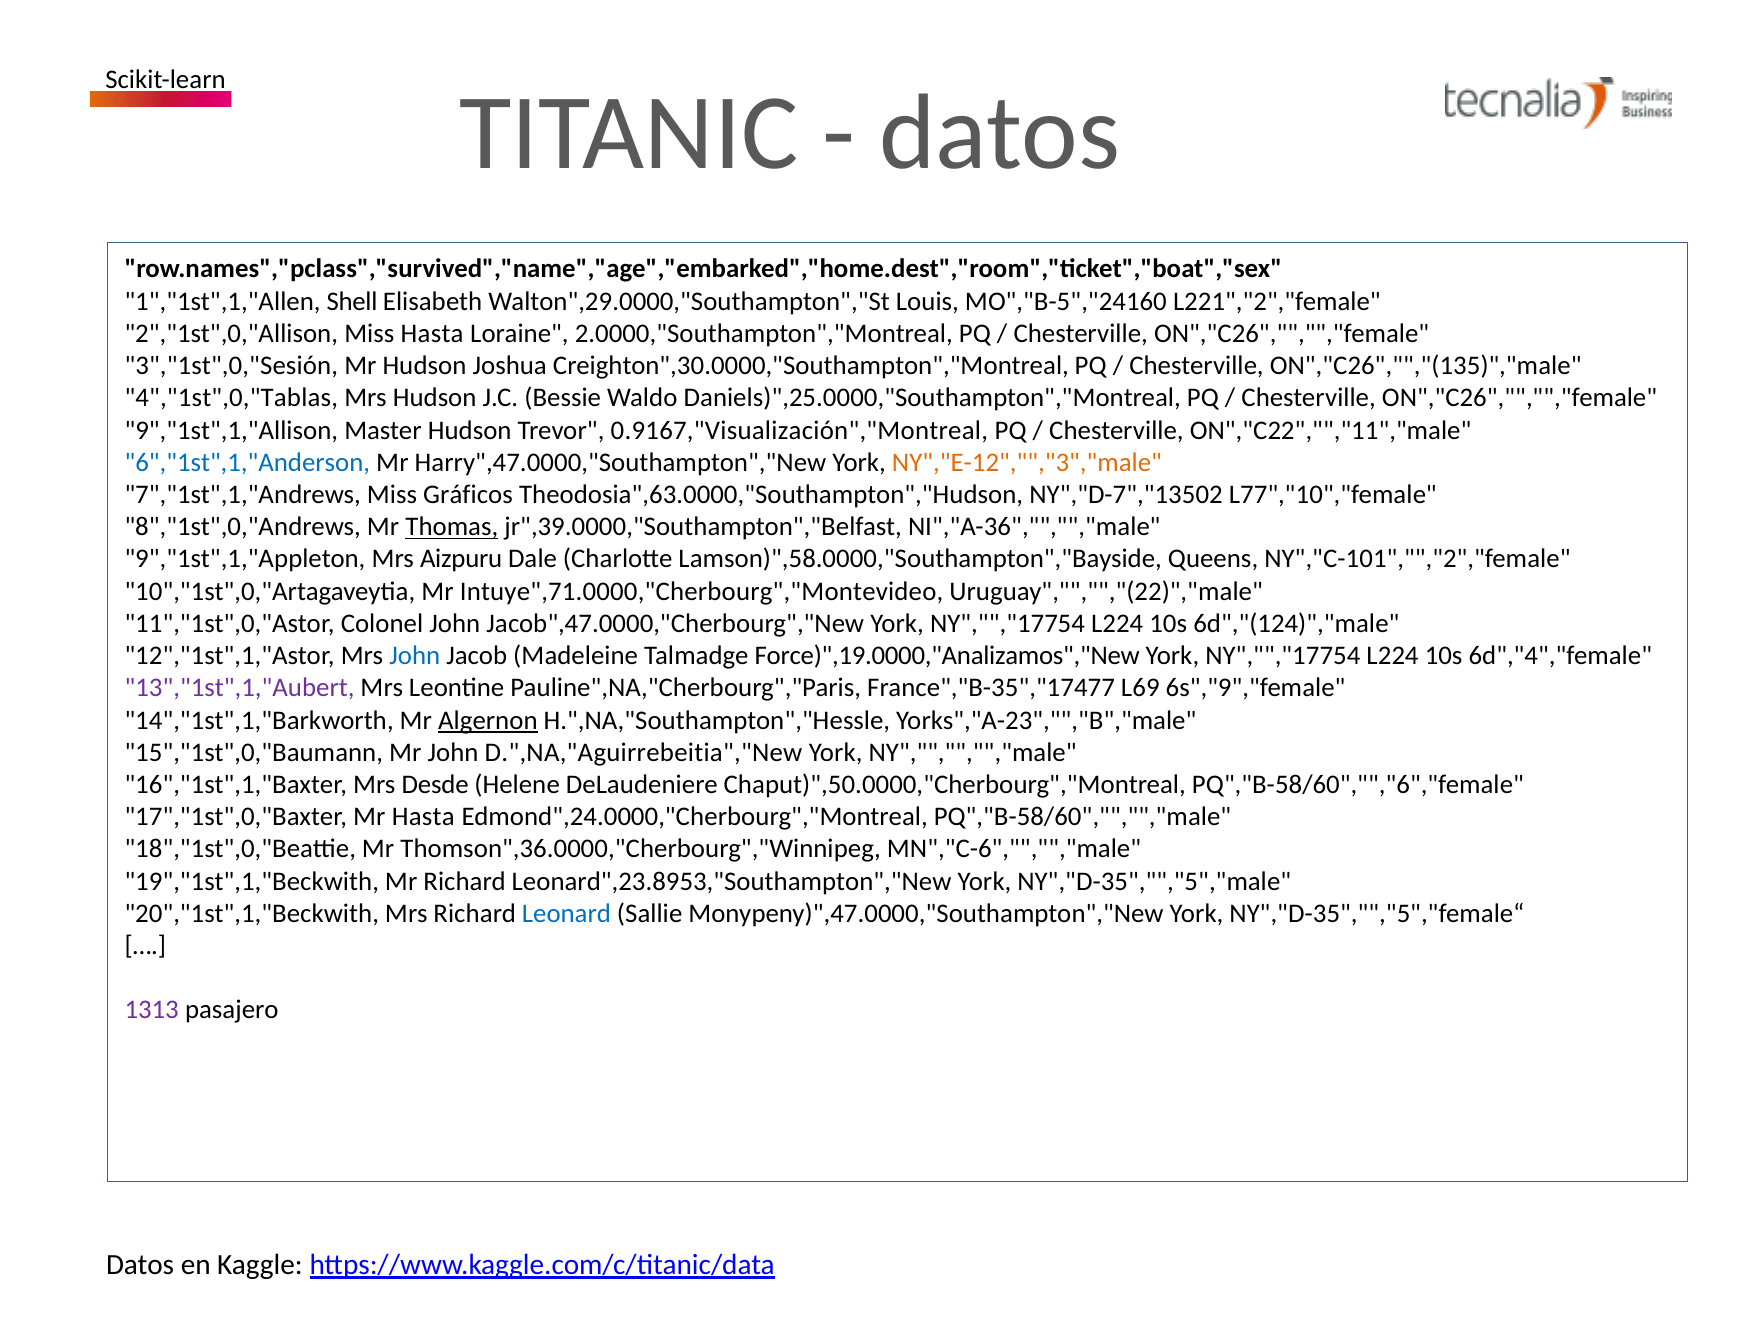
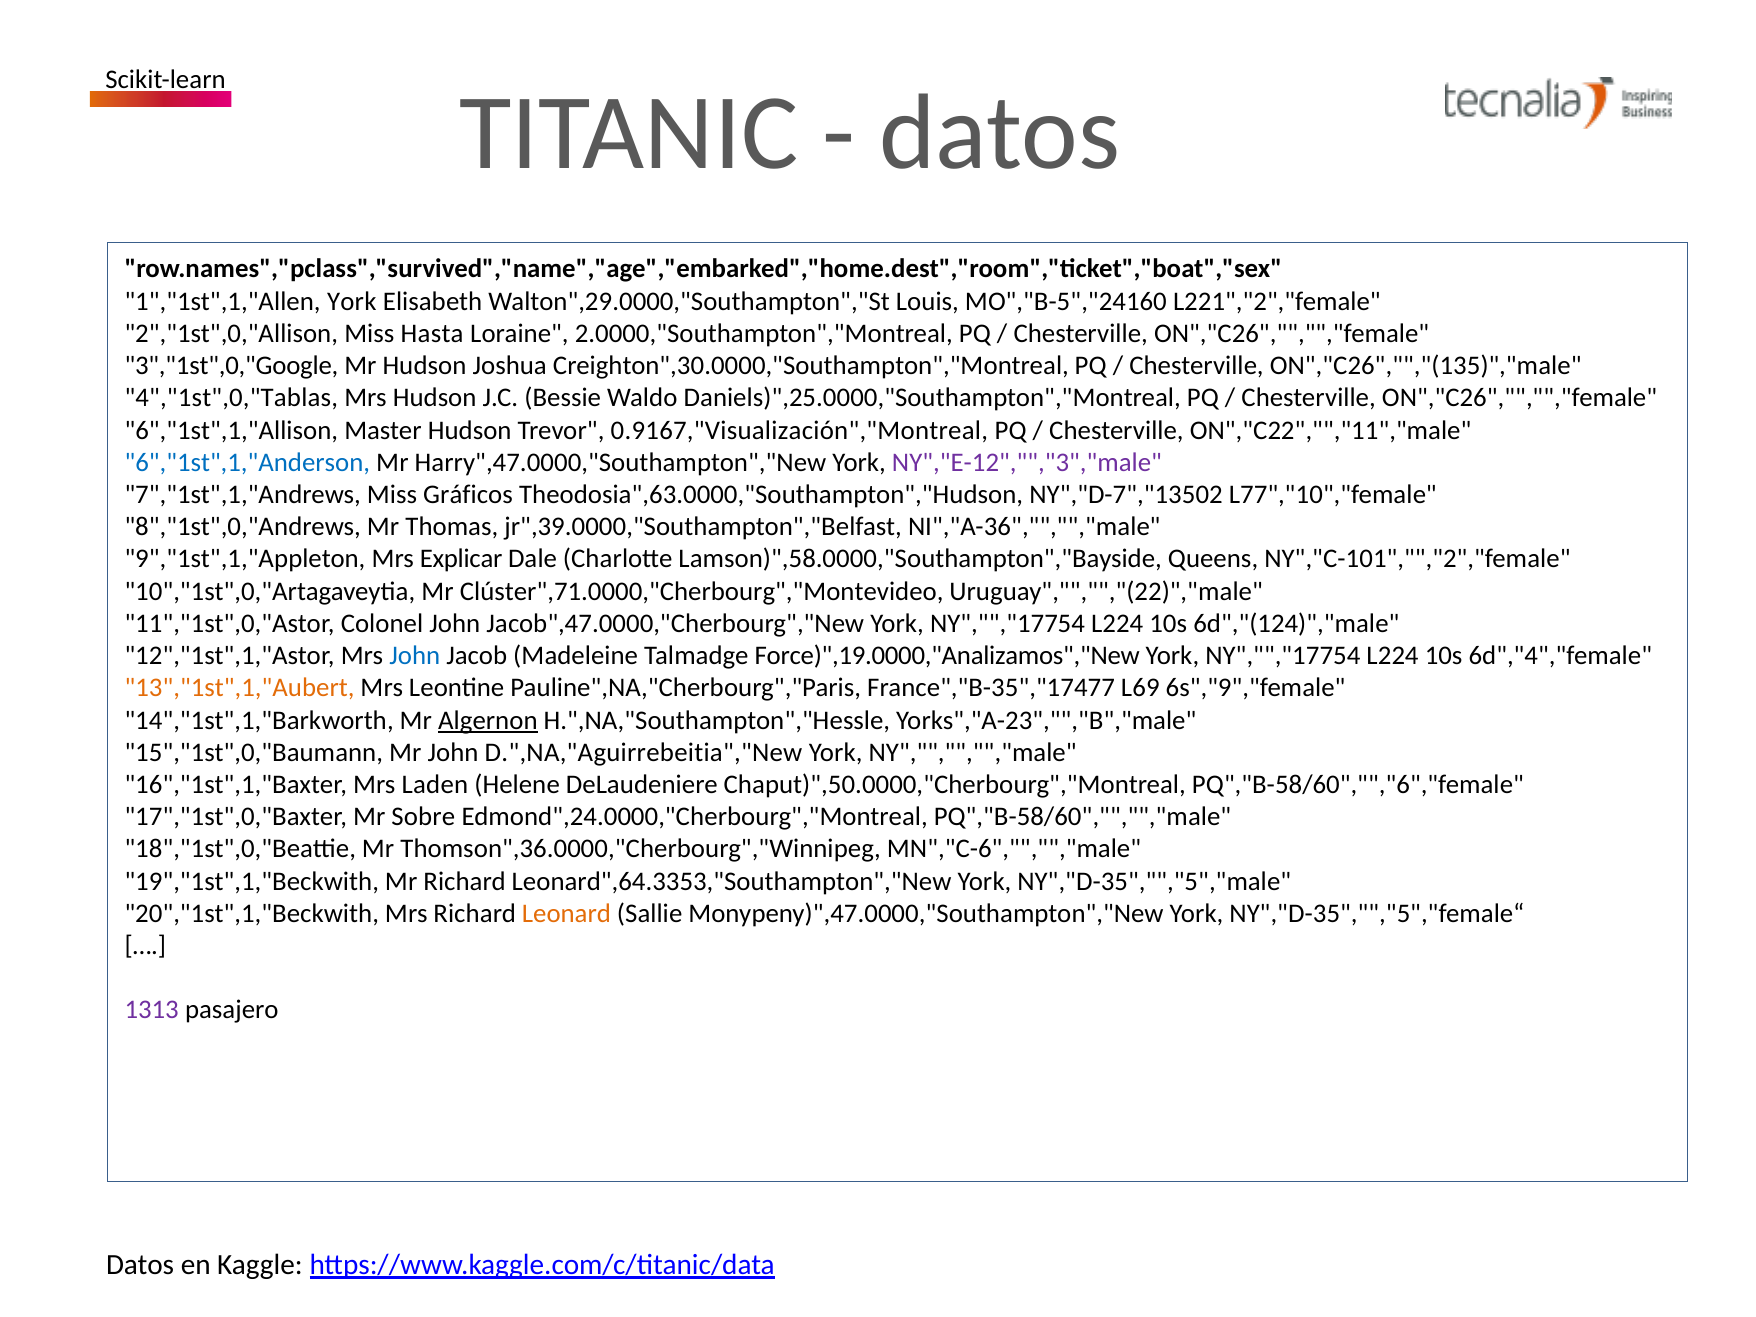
1","1st",1,"Allen Shell: Shell -> York
3","1st",0,"Sesión: 3","1st",0,"Sesión -> 3","1st",0,"Google
9","1st",1,"Allison: 9","1st",1,"Allison -> 6","1st",1,"Allison
NY","E-12","","3","male colour: orange -> purple
Thomas underline: present -> none
Aizpuru: Aizpuru -> Explicar
Intuye",71.0000,"Cherbourg","Montevideo: Intuye",71.0000,"Cherbourg","Montevideo -> Clúster",71.0000,"Cherbourg","Montevideo
13","1st",1,"Aubert colour: purple -> orange
Desde: Desde -> Laden
Mr Hasta: Hasta -> Sobre
Leonard",23.8953,"Southampton","New: Leonard",23.8953,"Southampton","New -> Leonard",64.3353,"Southampton","New
Leonard colour: blue -> orange
